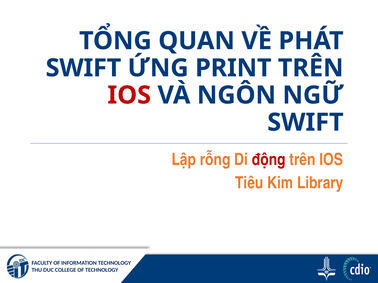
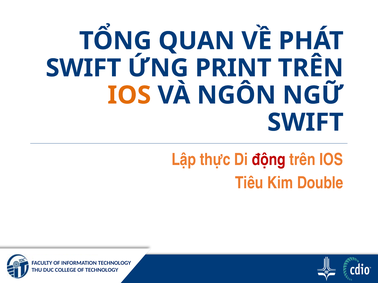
IOS at (129, 95) colour: red -> orange
rỗng: rỗng -> thực
Library: Library -> Double
